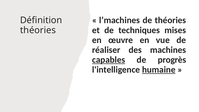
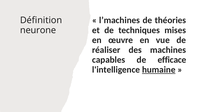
théories at (38, 30): théories -> neurone
capables underline: present -> none
progrès: progrès -> efficace
